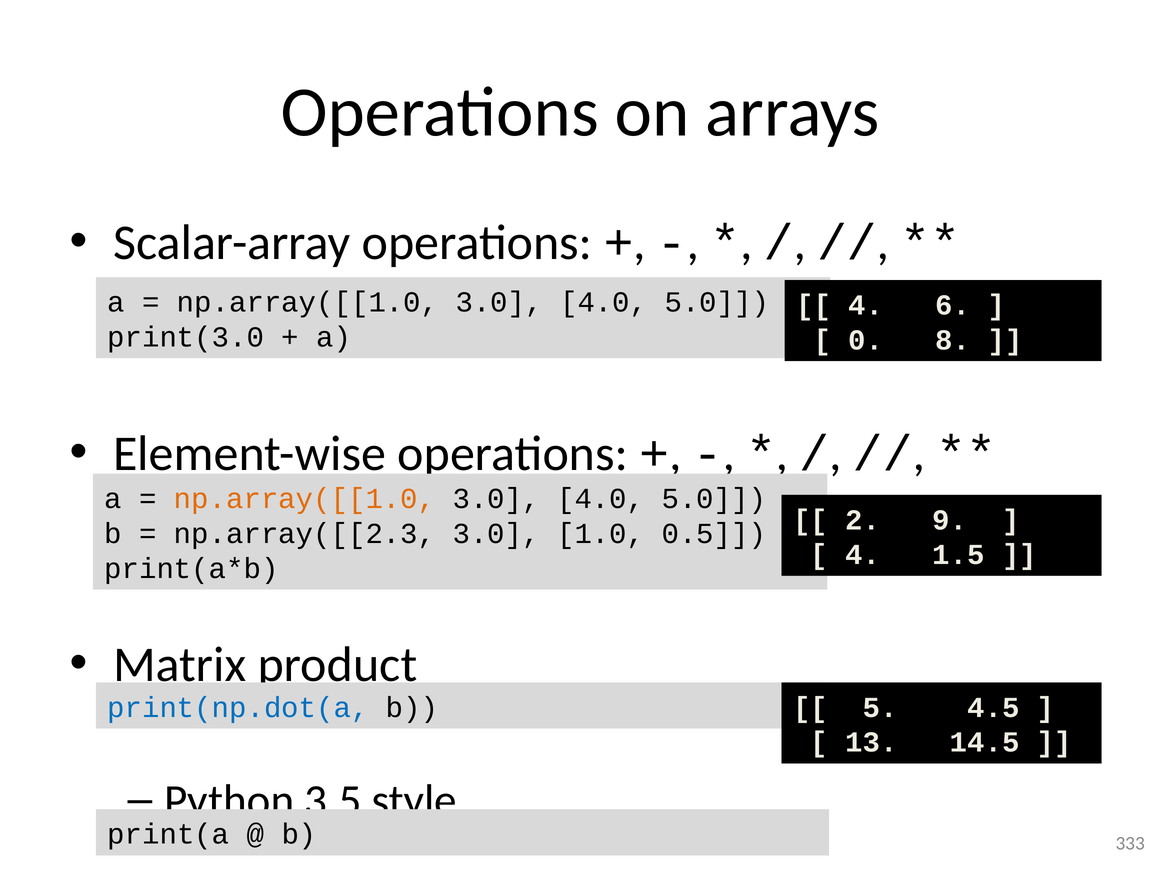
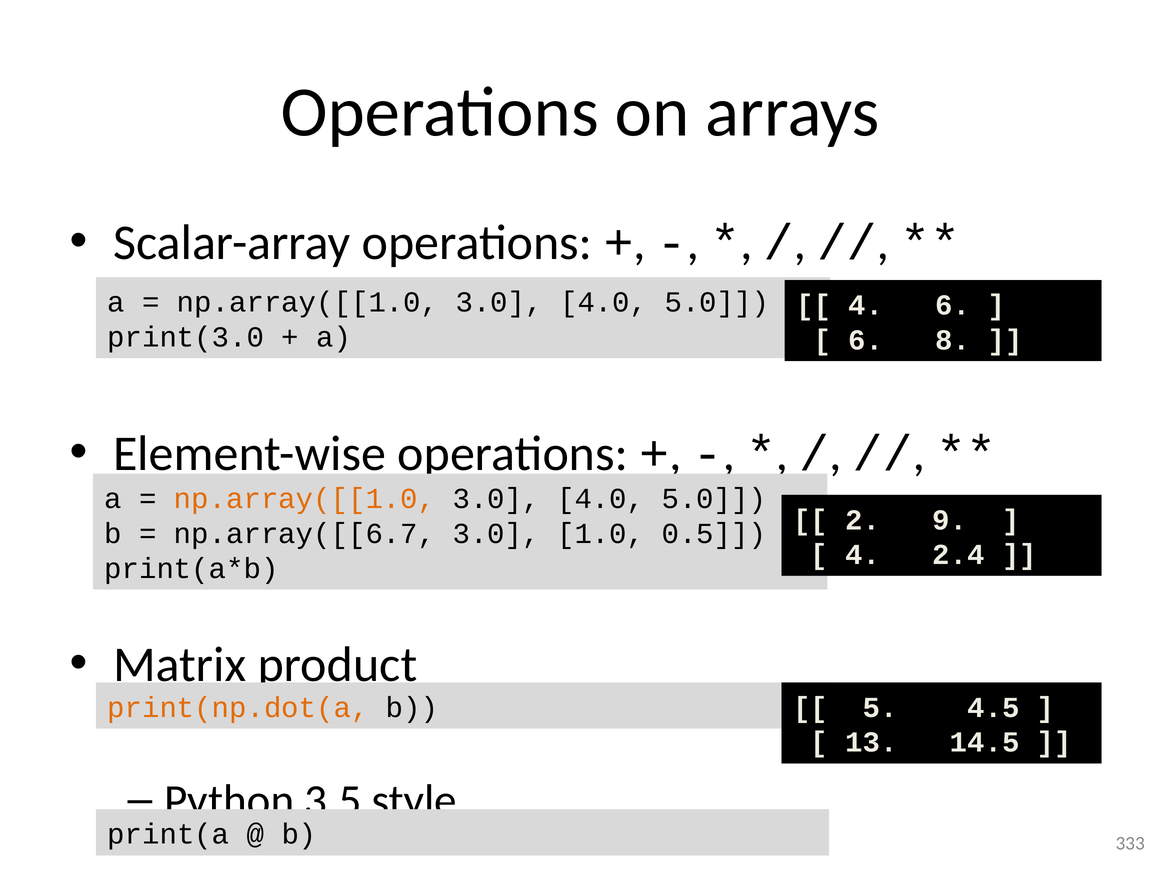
0 at (866, 340): 0 -> 6
np.array([[2.3: np.array([[2.3 -> np.array([[6.7
1.5: 1.5 -> 2.4
print(np.dot(a colour: blue -> orange
